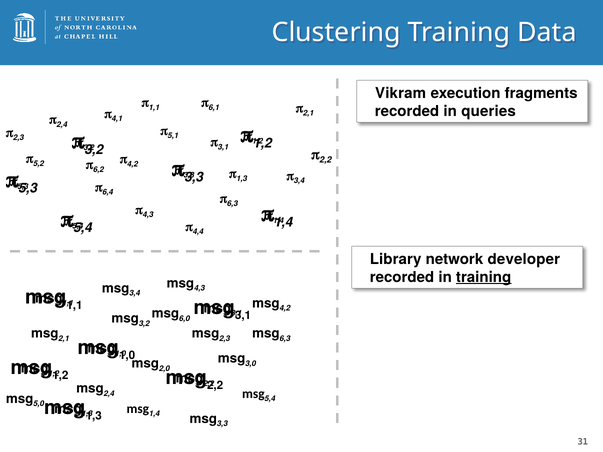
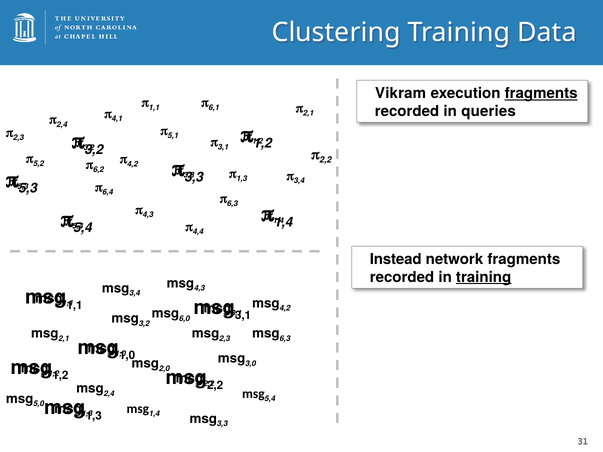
fragments at (541, 93) underline: none -> present
Library: Library -> Instead
network developer: developer -> fragments
